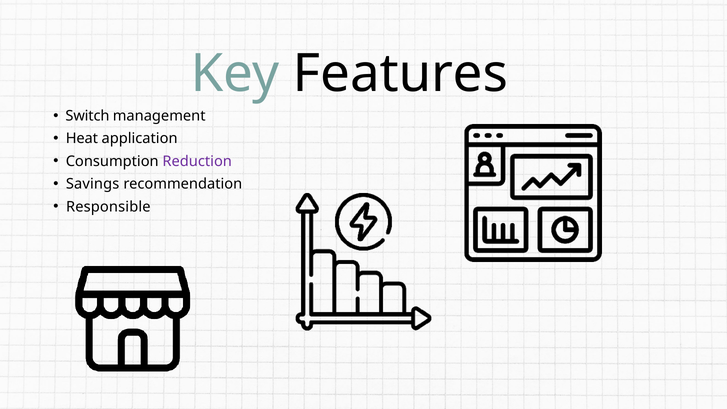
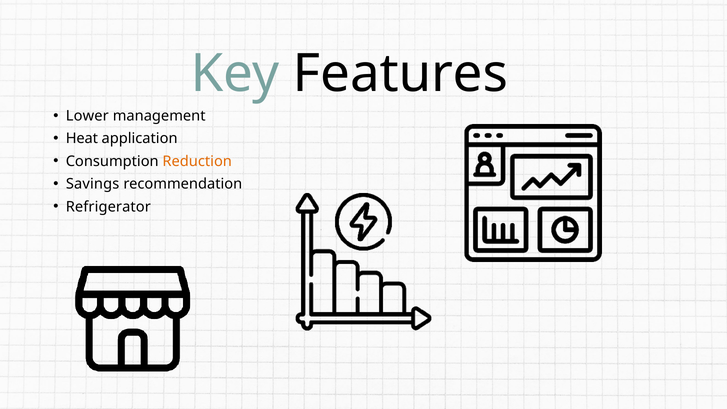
Switch: Switch -> Lower
Reduction colour: purple -> orange
Responsible: Responsible -> Refrigerator
